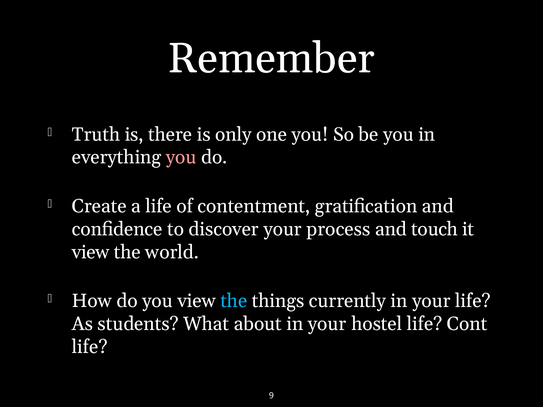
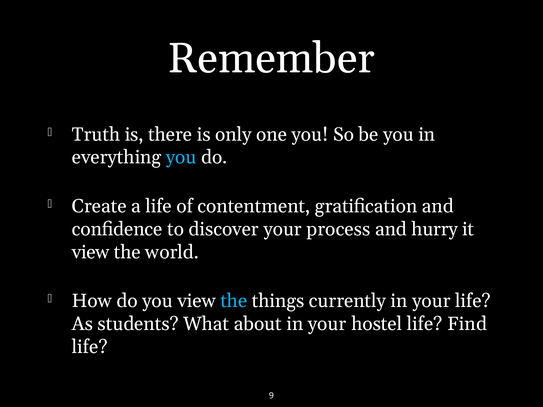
you at (181, 157) colour: pink -> light blue
touch: touch -> hurry
Cont: Cont -> Find
